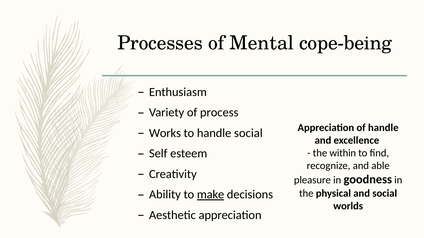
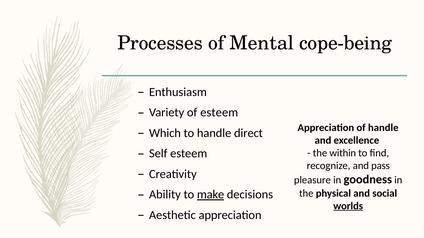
of process: process -> esteem
Works: Works -> Which
handle social: social -> direct
able: able -> pass
worlds underline: none -> present
